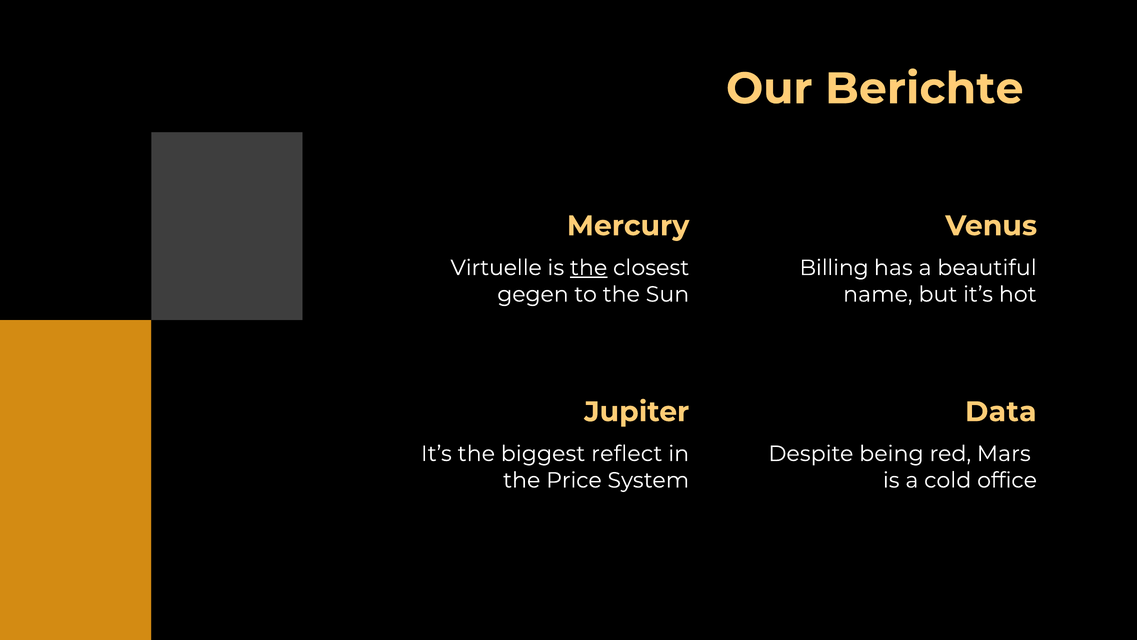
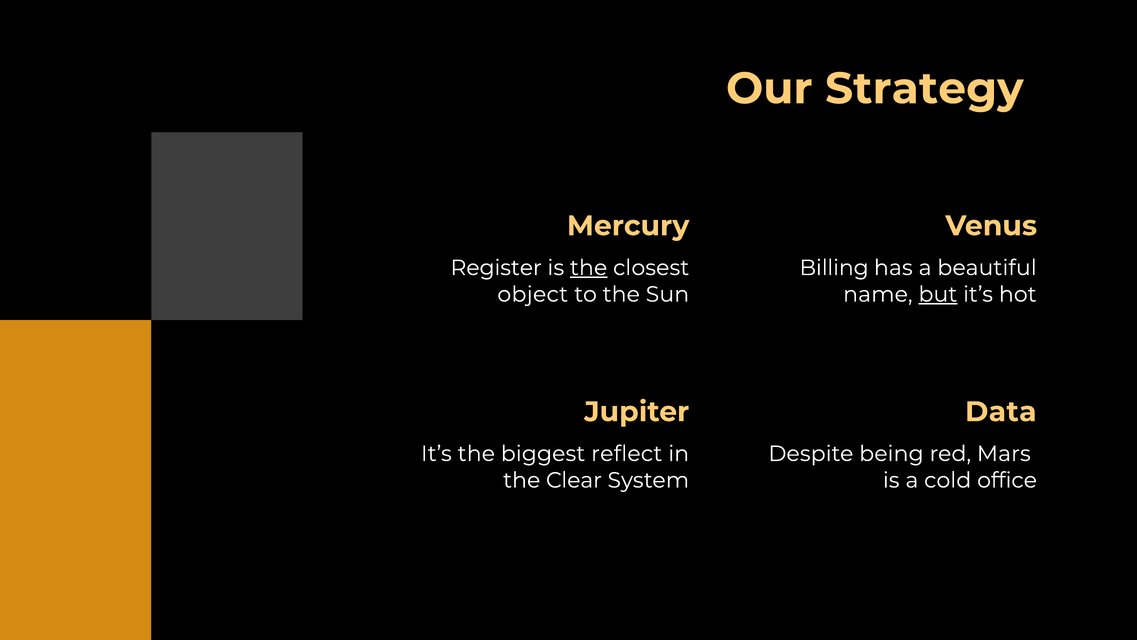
Berichte: Berichte -> Strategy
Virtuelle: Virtuelle -> Register
gegen: gegen -> object
but underline: none -> present
Price: Price -> Clear
